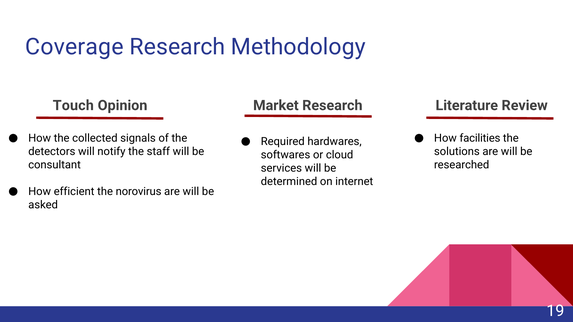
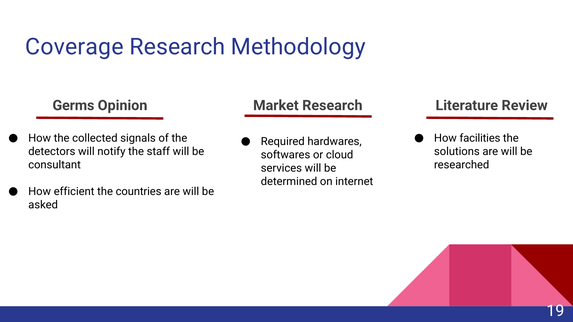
Touch: Touch -> Germs
norovirus: norovirus -> countries
